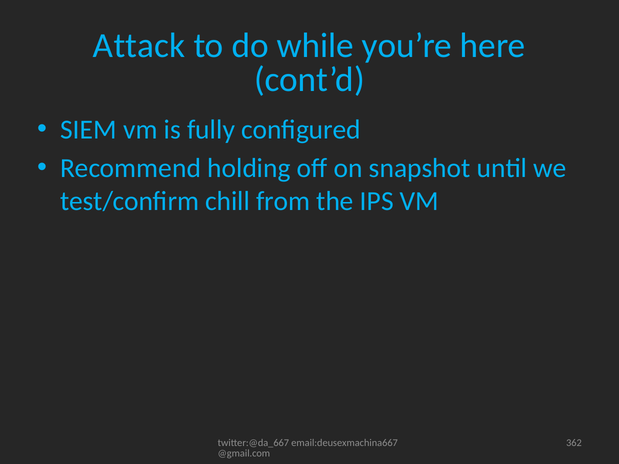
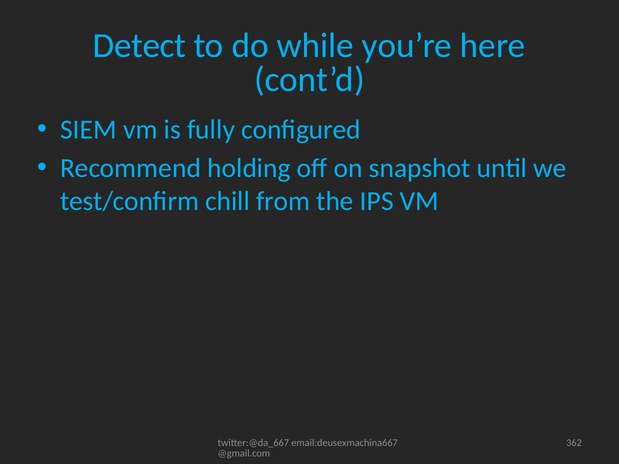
Attack: Attack -> Detect
